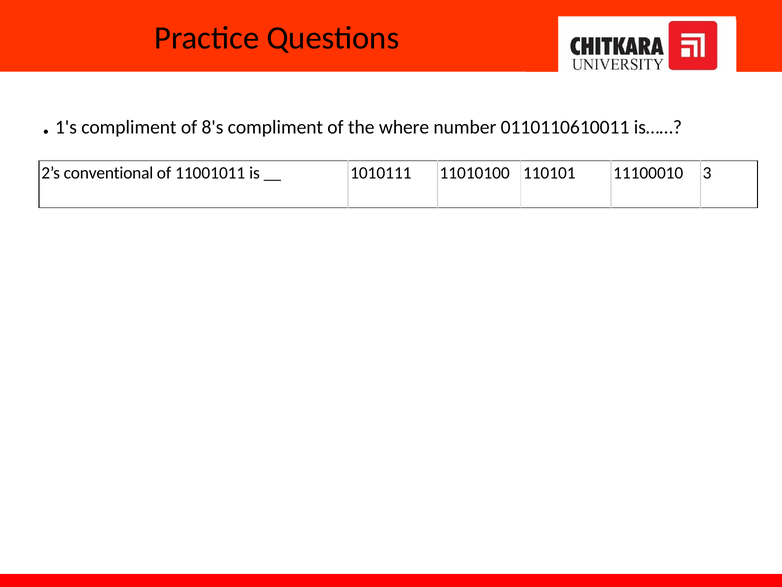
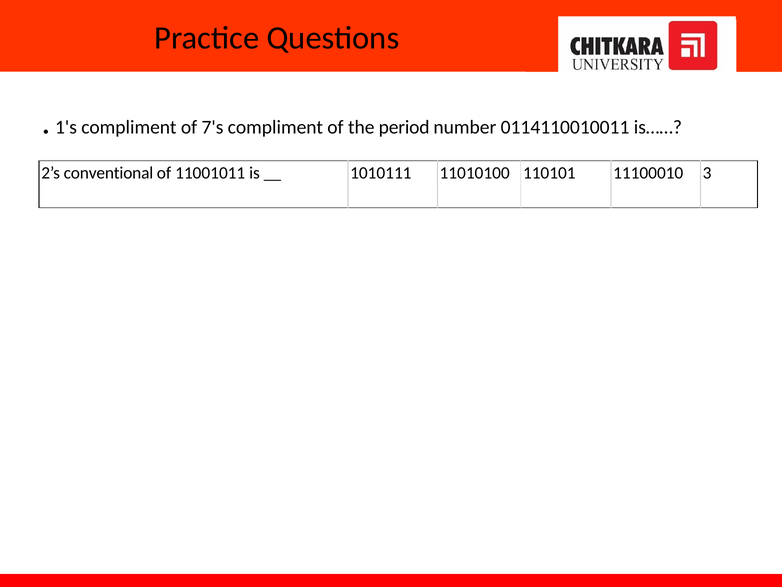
8's: 8's -> 7's
where: where -> period
0110110610011: 0110110610011 -> 0114110010011
